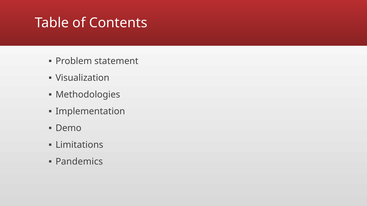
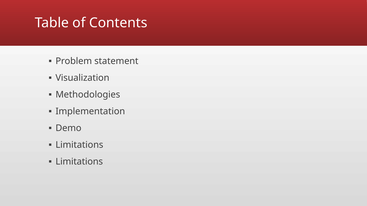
Pandemics at (79, 162): Pandemics -> Limitations
